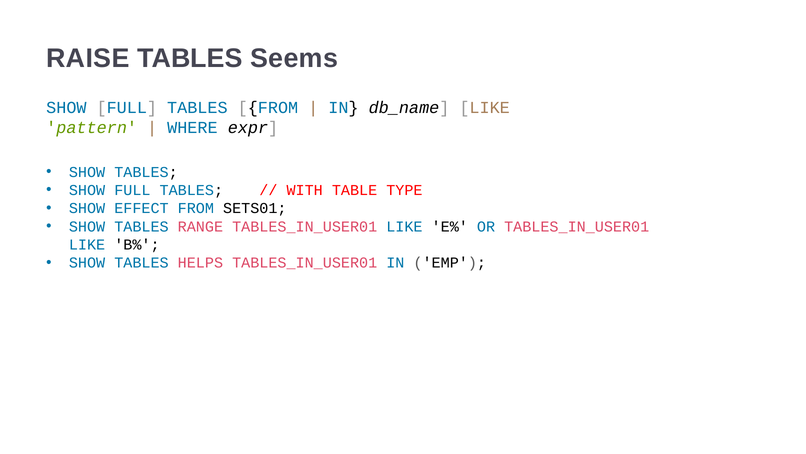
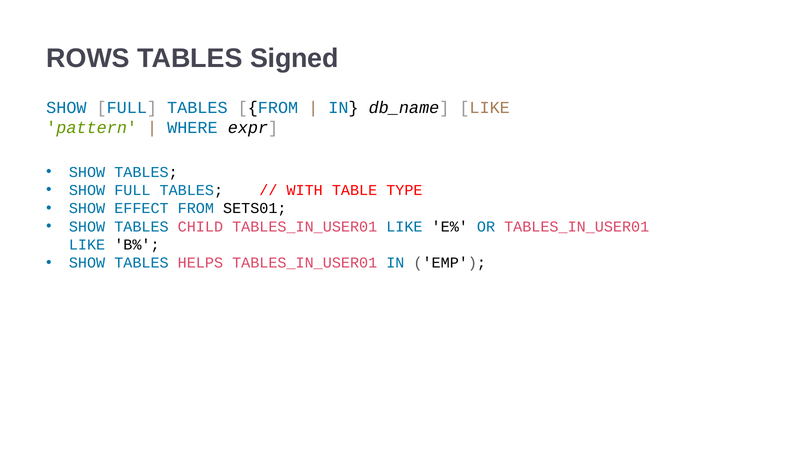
RAISE: RAISE -> ROWS
Seems: Seems -> Signed
RANGE: RANGE -> CHILD
